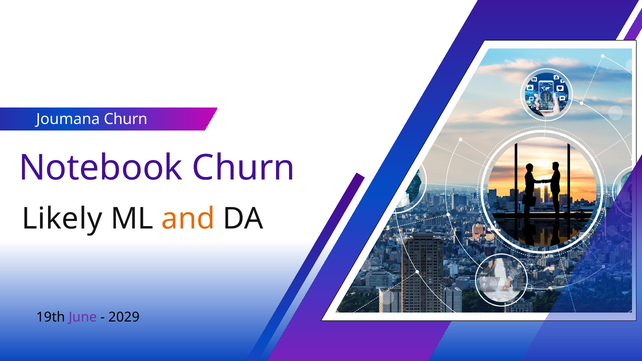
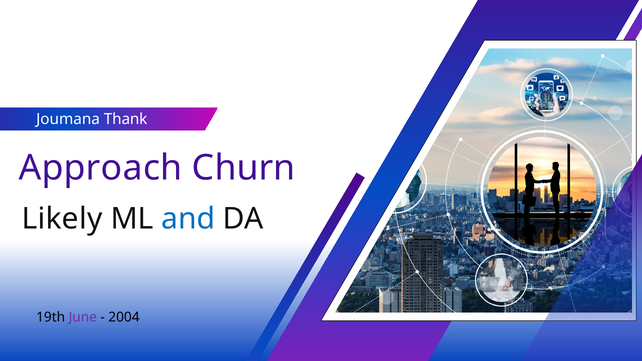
Joumana Churn: Churn -> Thank
Notebook: Notebook -> Approach
and colour: orange -> blue
2029: 2029 -> 2004
